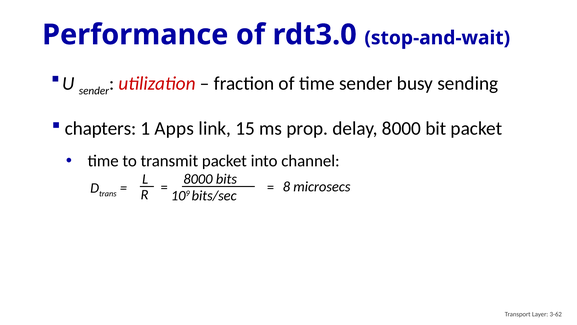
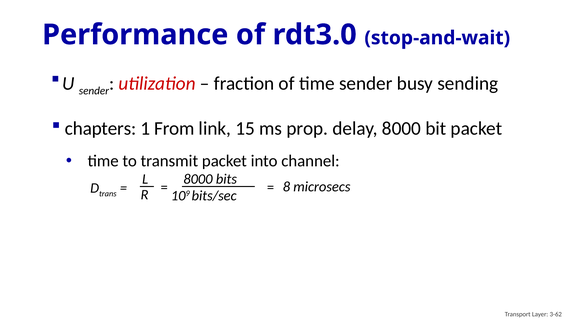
Apps: Apps -> From
